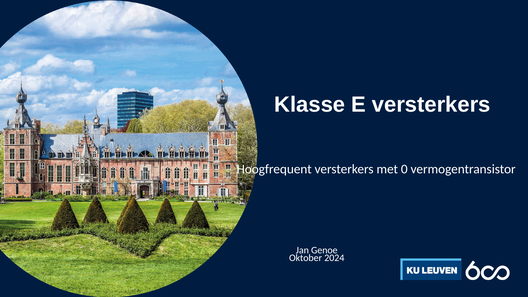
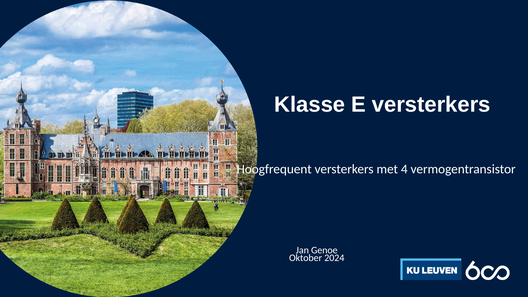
0: 0 -> 4
